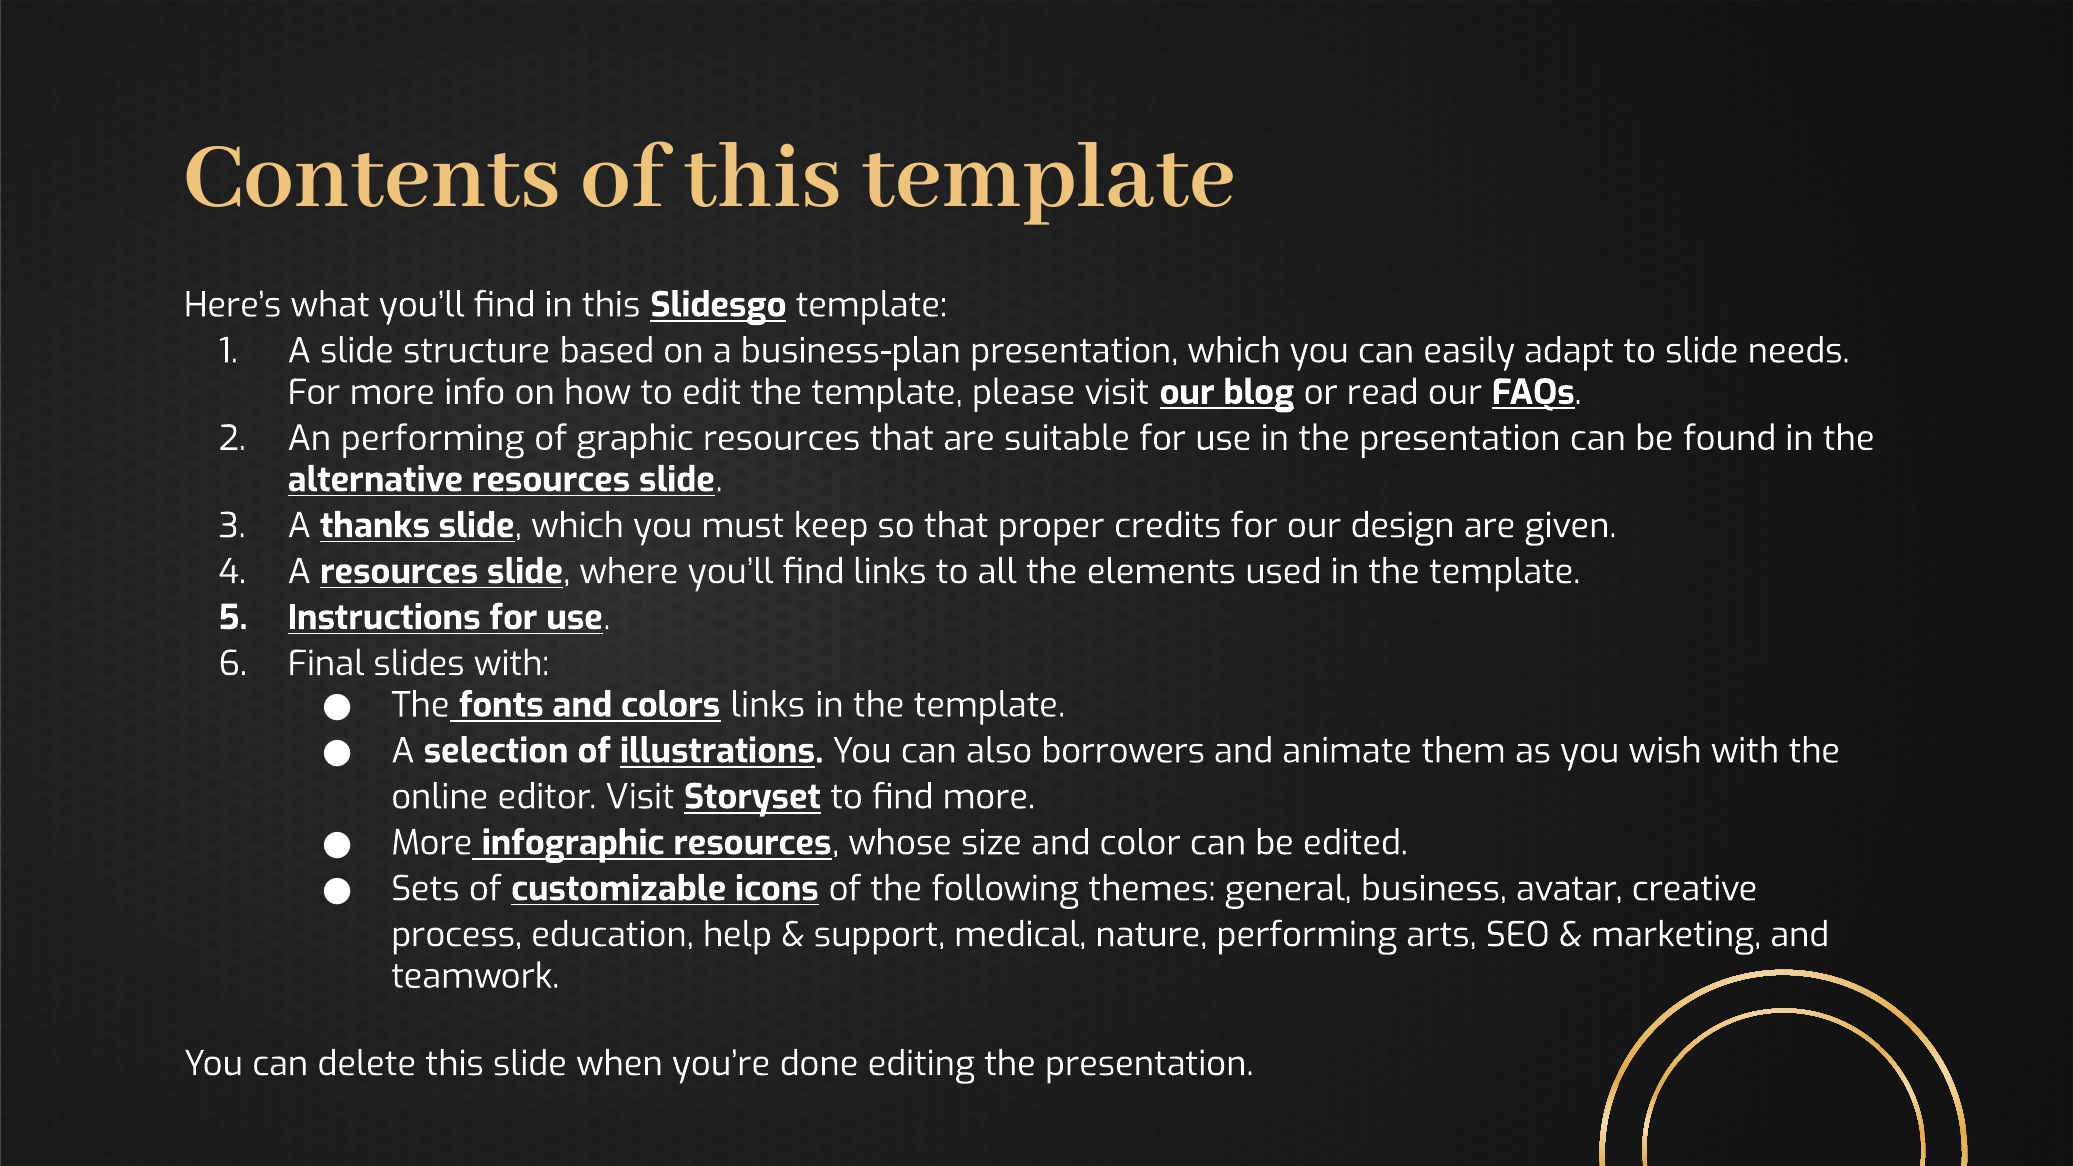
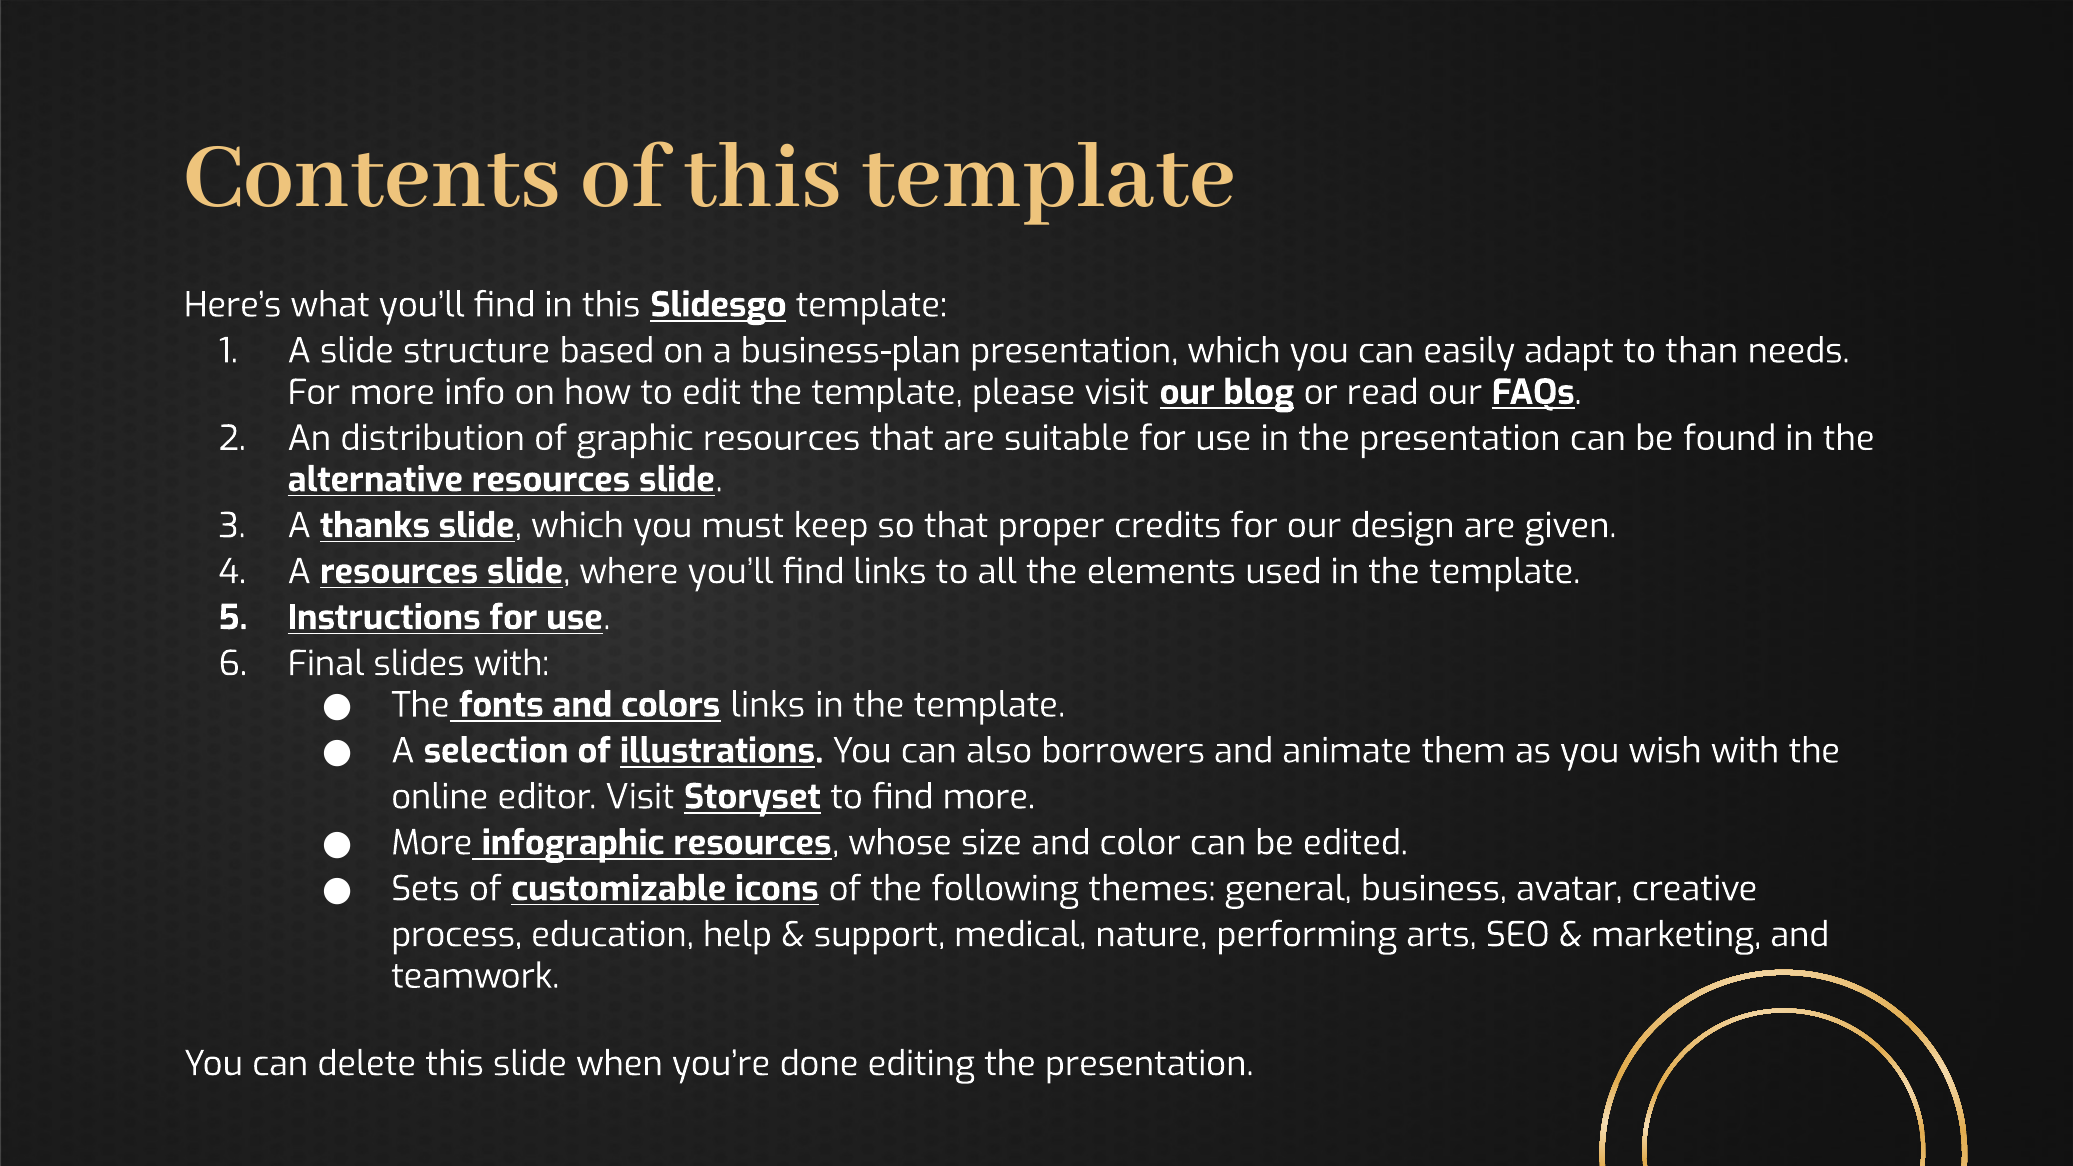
to slide: slide -> than
An performing: performing -> distribution
